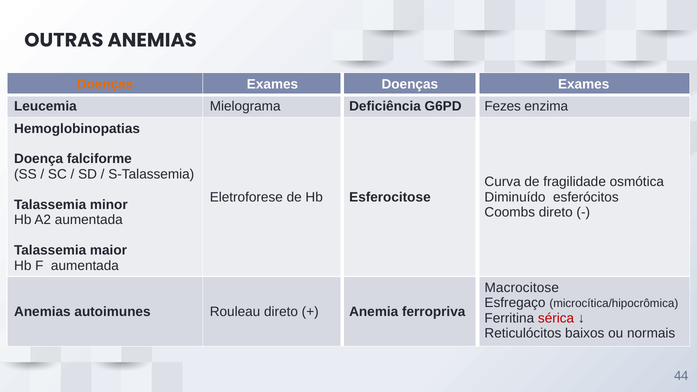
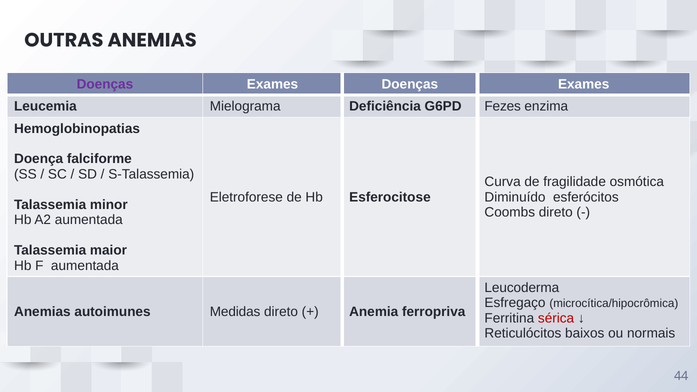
Doenças at (105, 84) colour: orange -> purple
Macrocitose: Macrocitose -> Leucoderma
Rouleau: Rouleau -> Medidas
